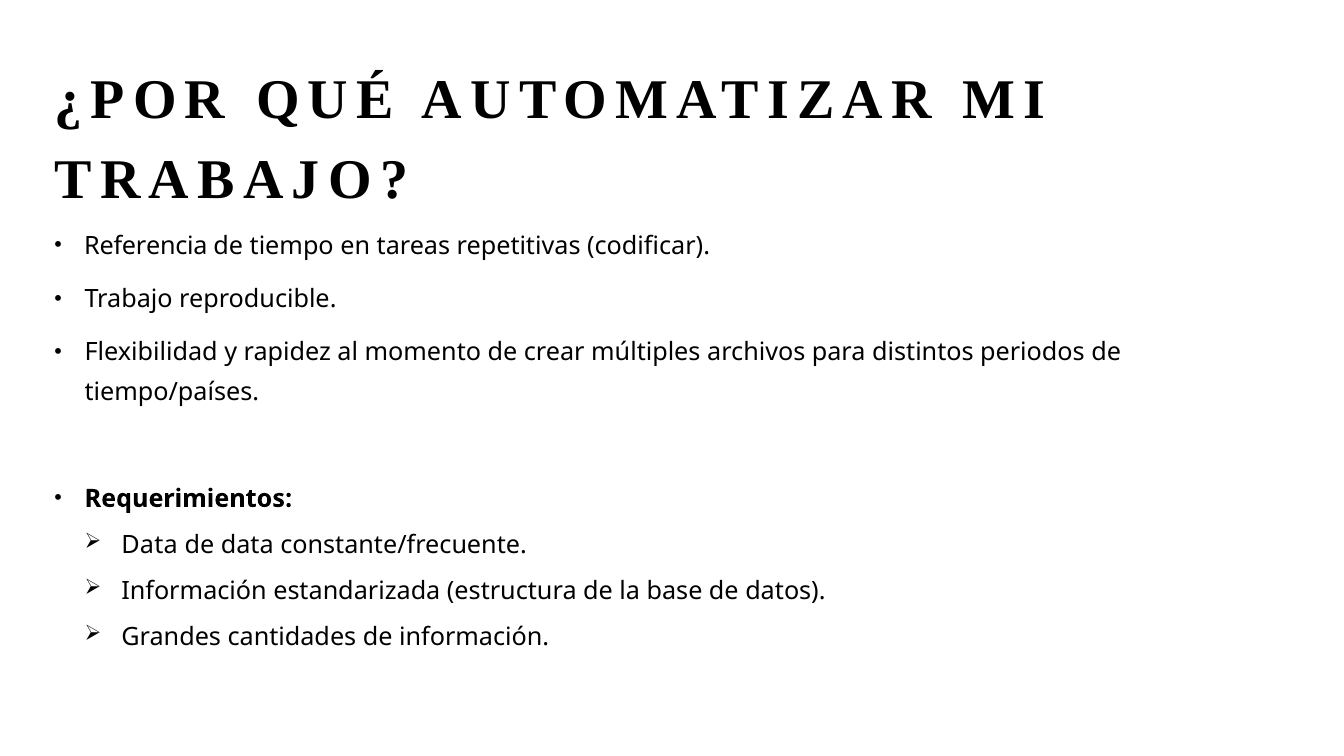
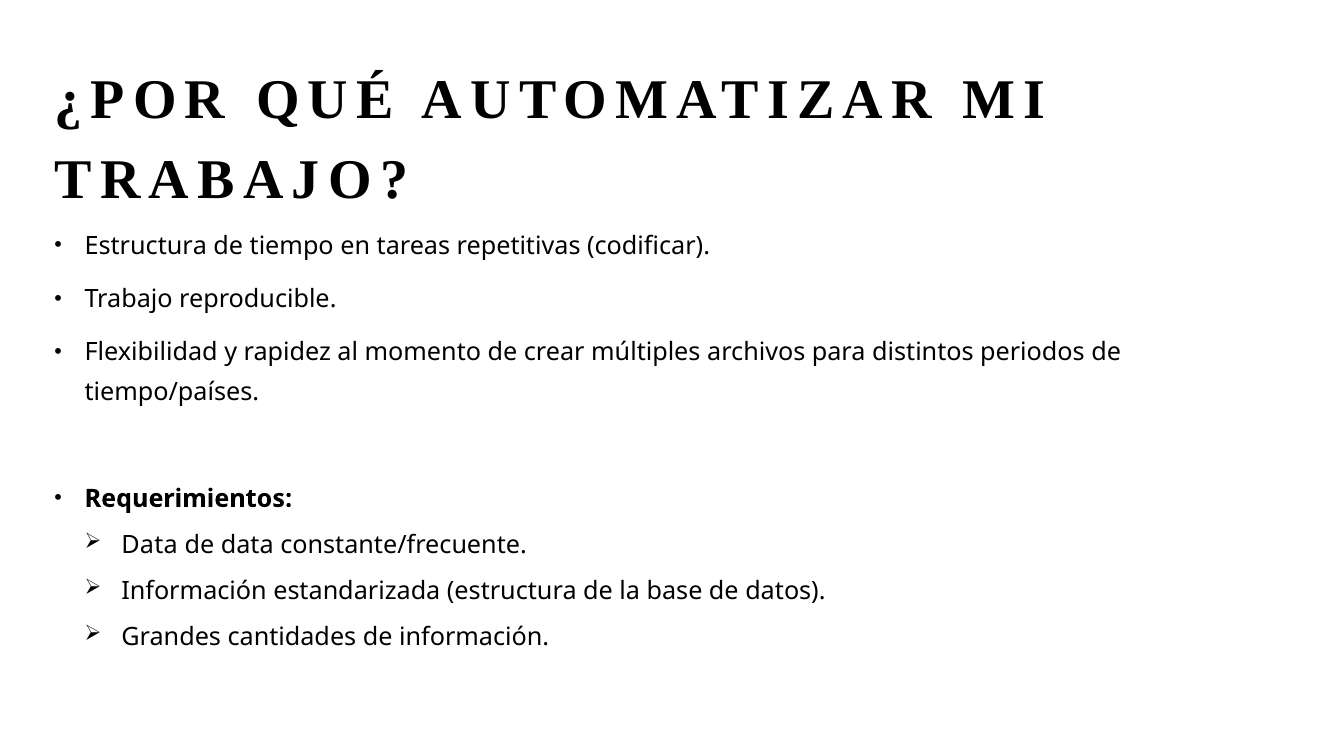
Referencia at (146, 246): Referencia -> Estructura
